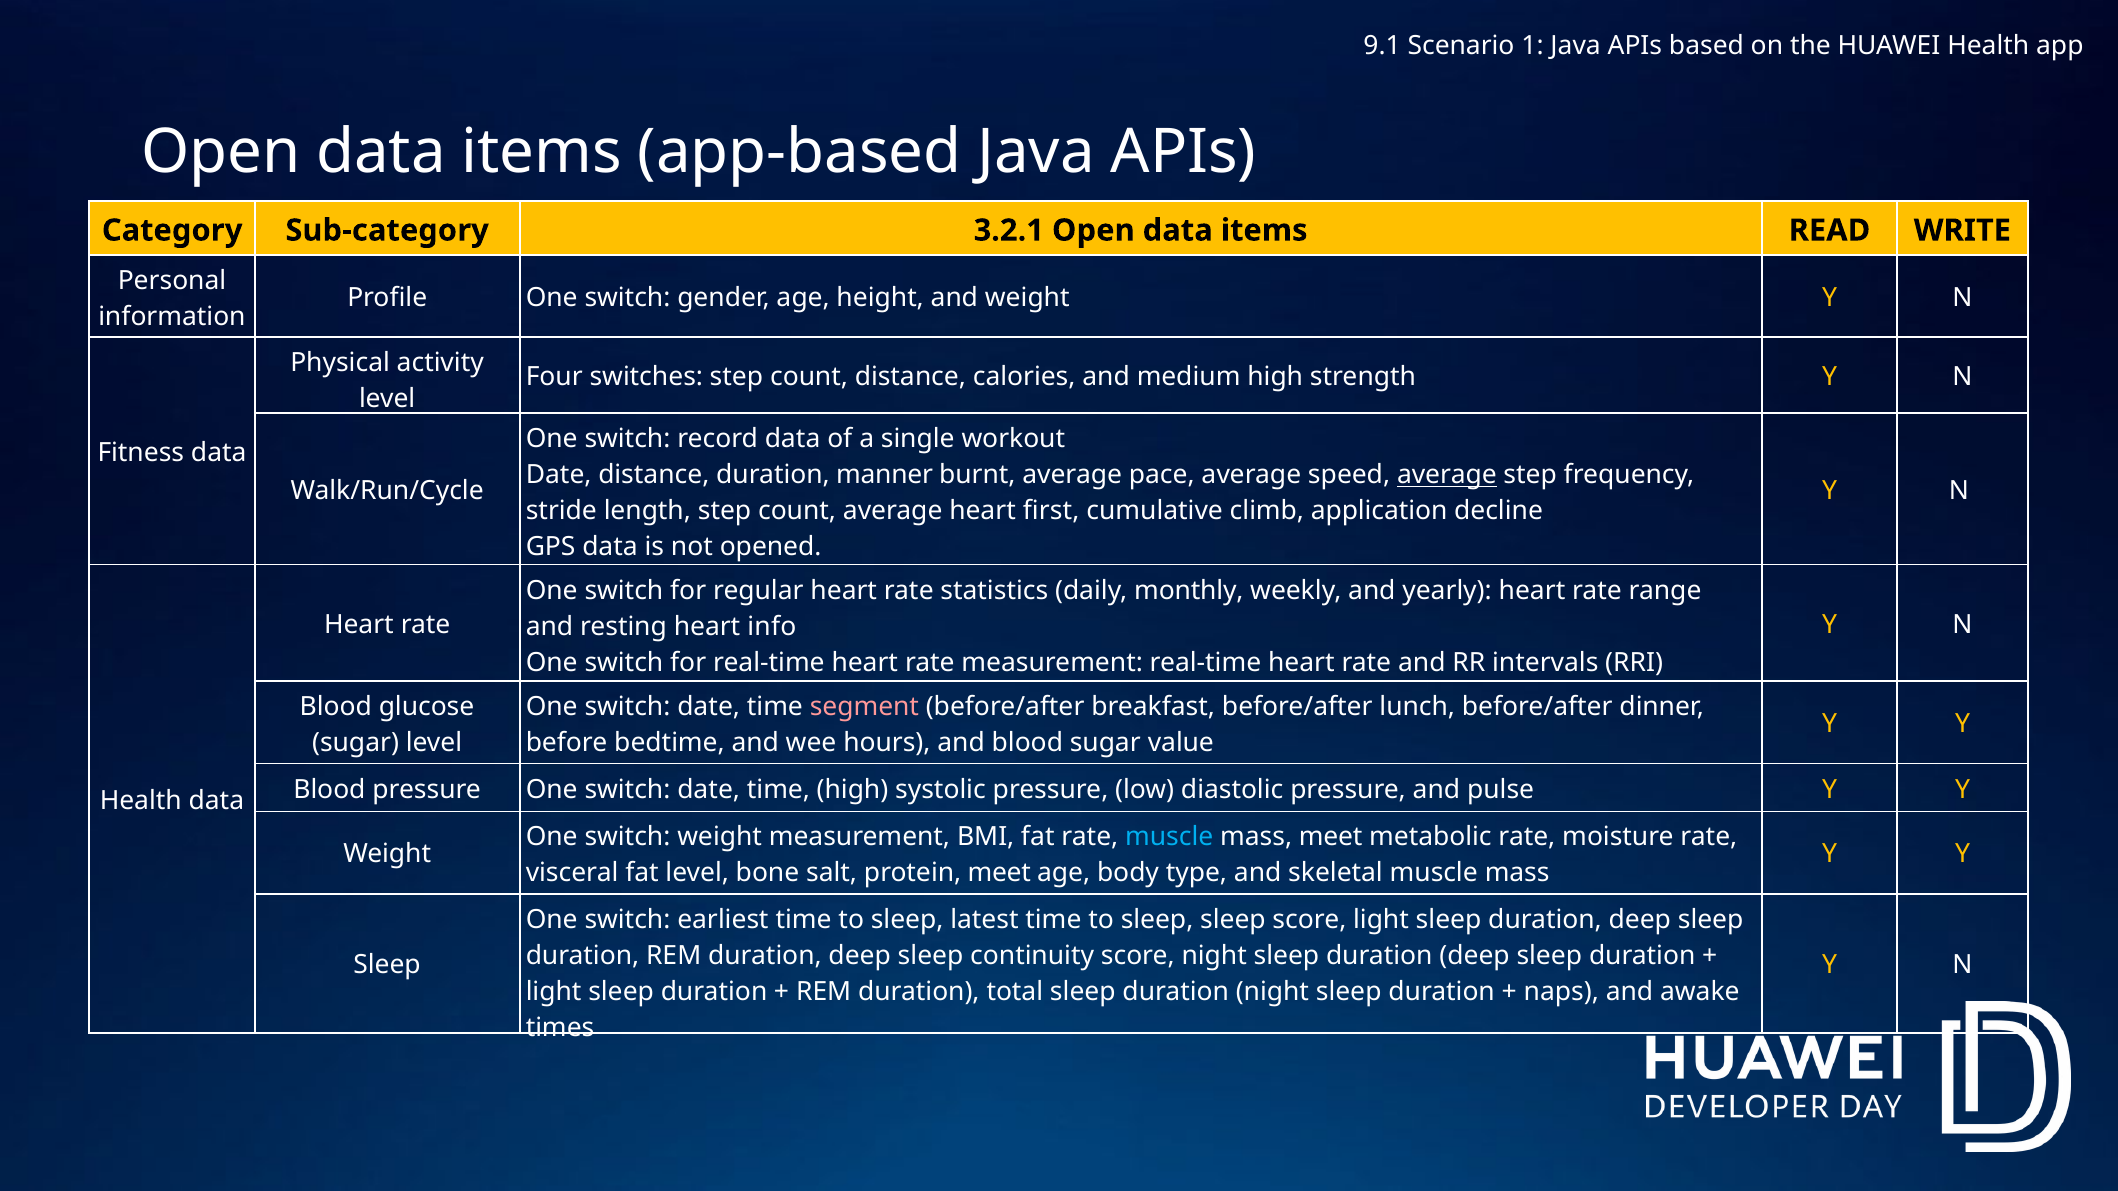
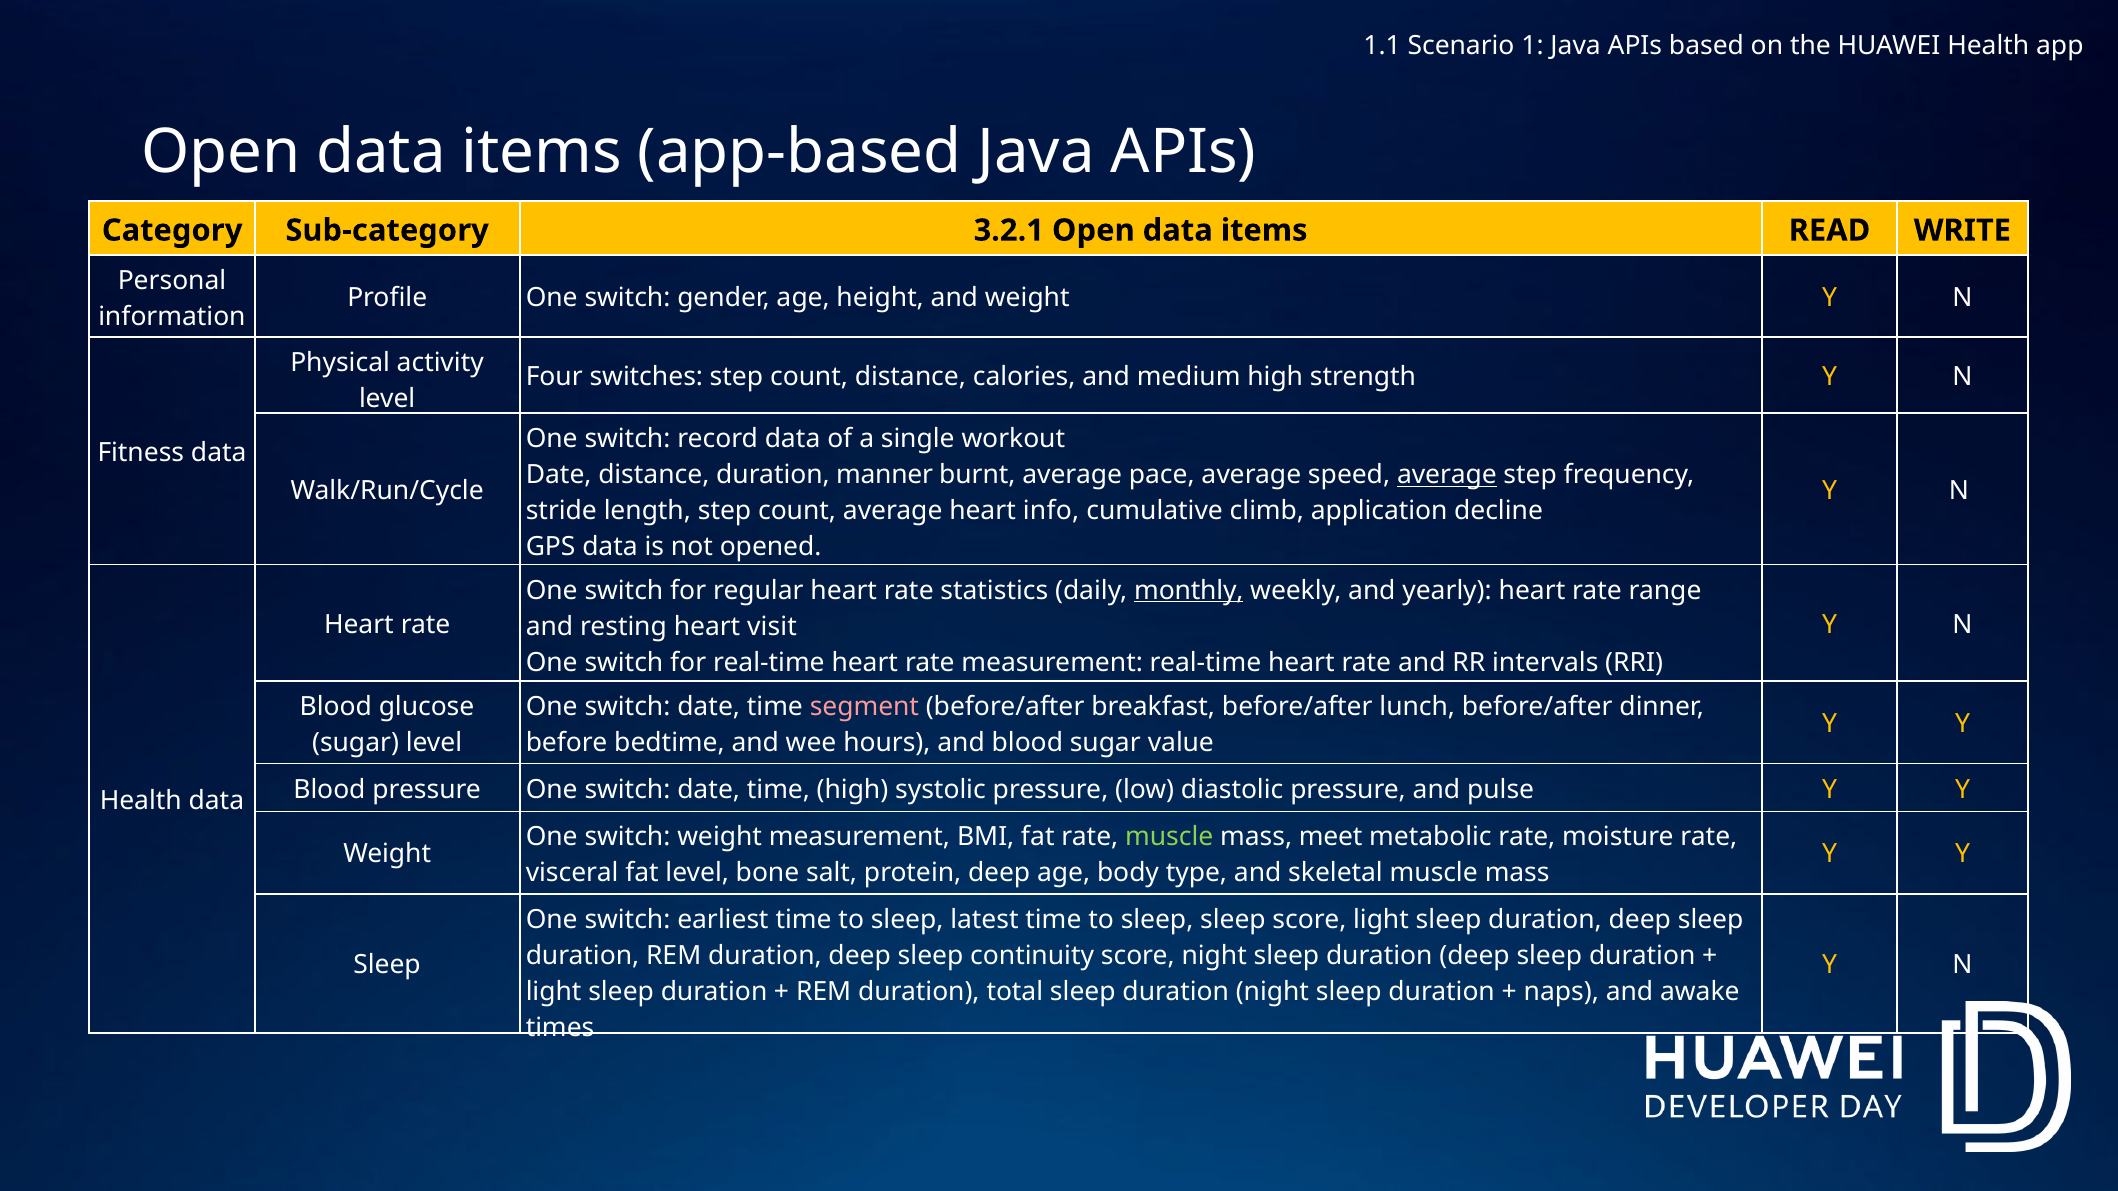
9.1: 9.1 -> 1.1
first: first -> info
monthly underline: none -> present
info: info -> visit
muscle at (1169, 837) colour: light blue -> light green
protein meet: meet -> deep
